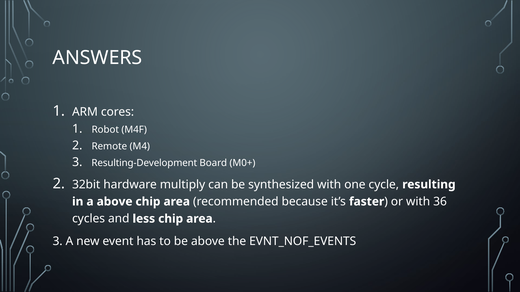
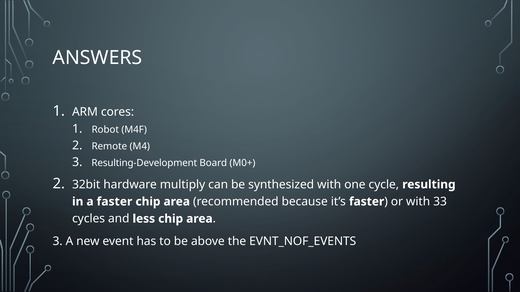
a above: above -> faster
36: 36 -> 33
